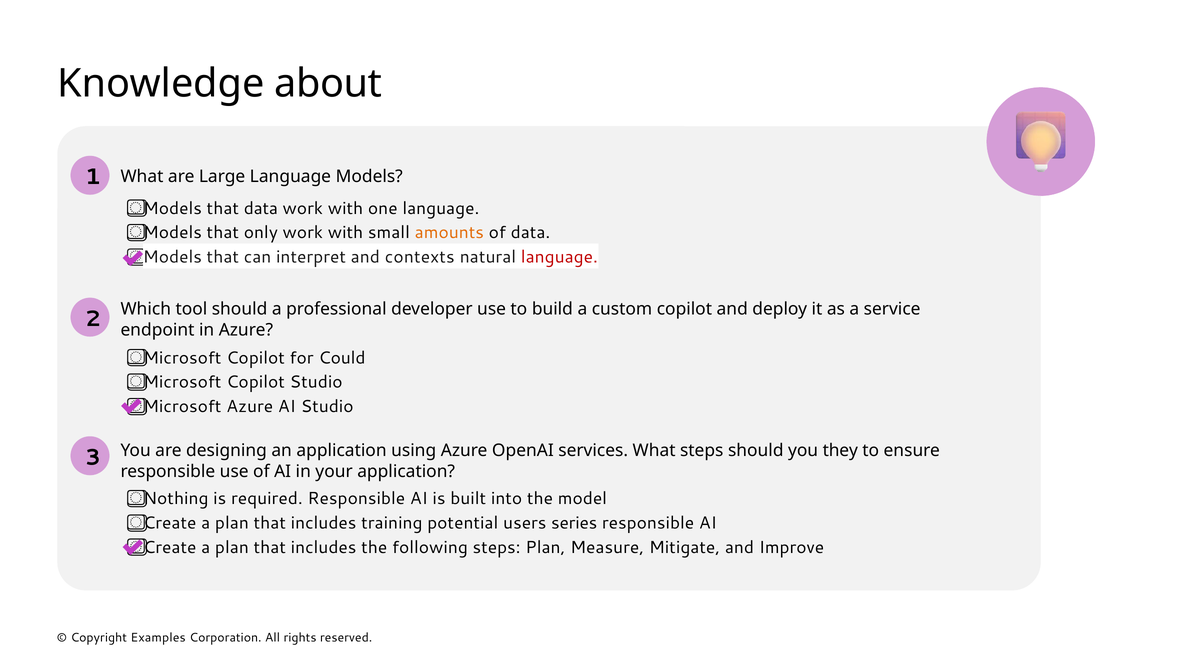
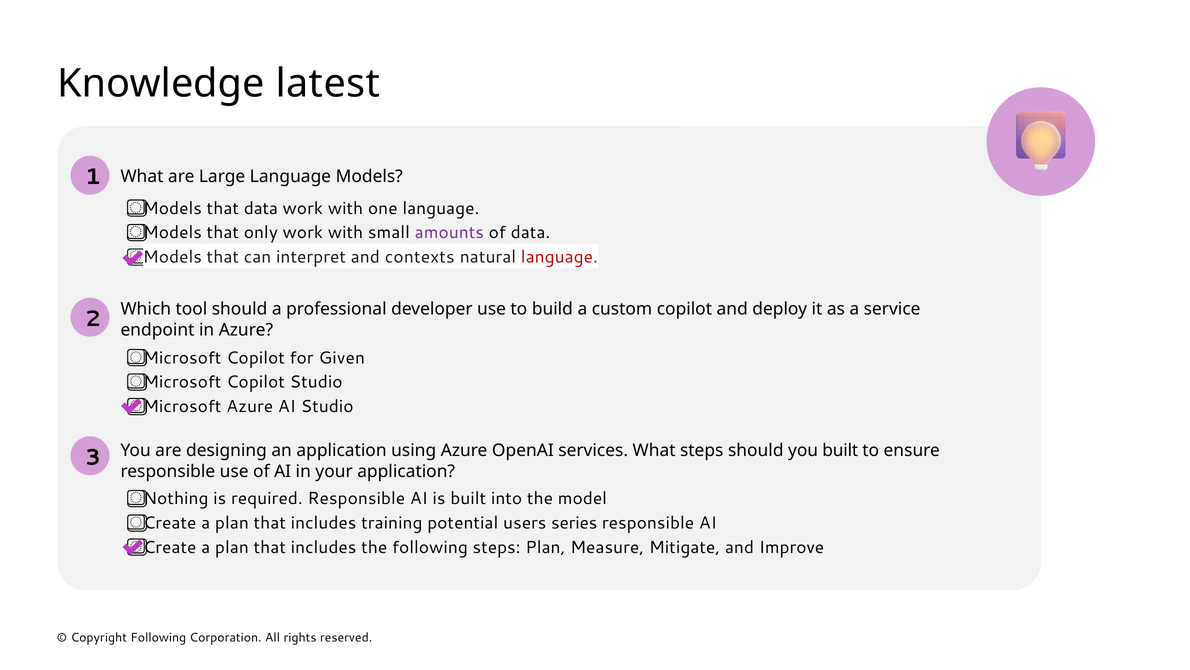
about: about -> latest
amounts colour: orange -> purple
Could: Could -> Given
you they: they -> built
Examples at (158, 637): Examples -> Following
